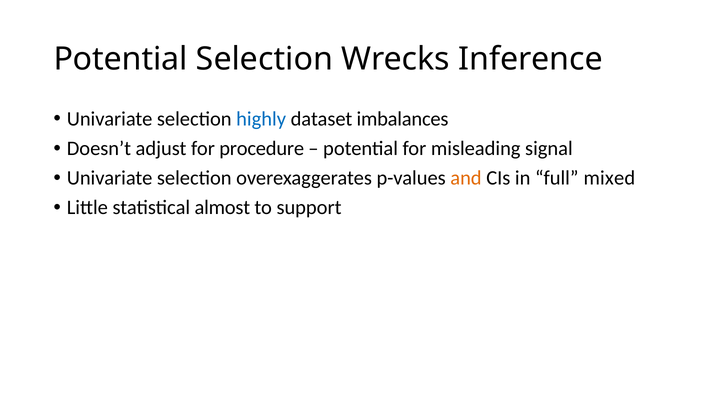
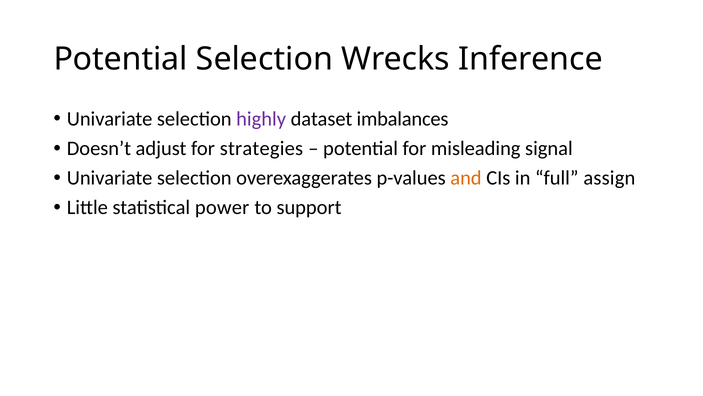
highly colour: blue -> purple
procedure: procedure -> strategies
mixed: mixed -> assign
almost: almost -> power
